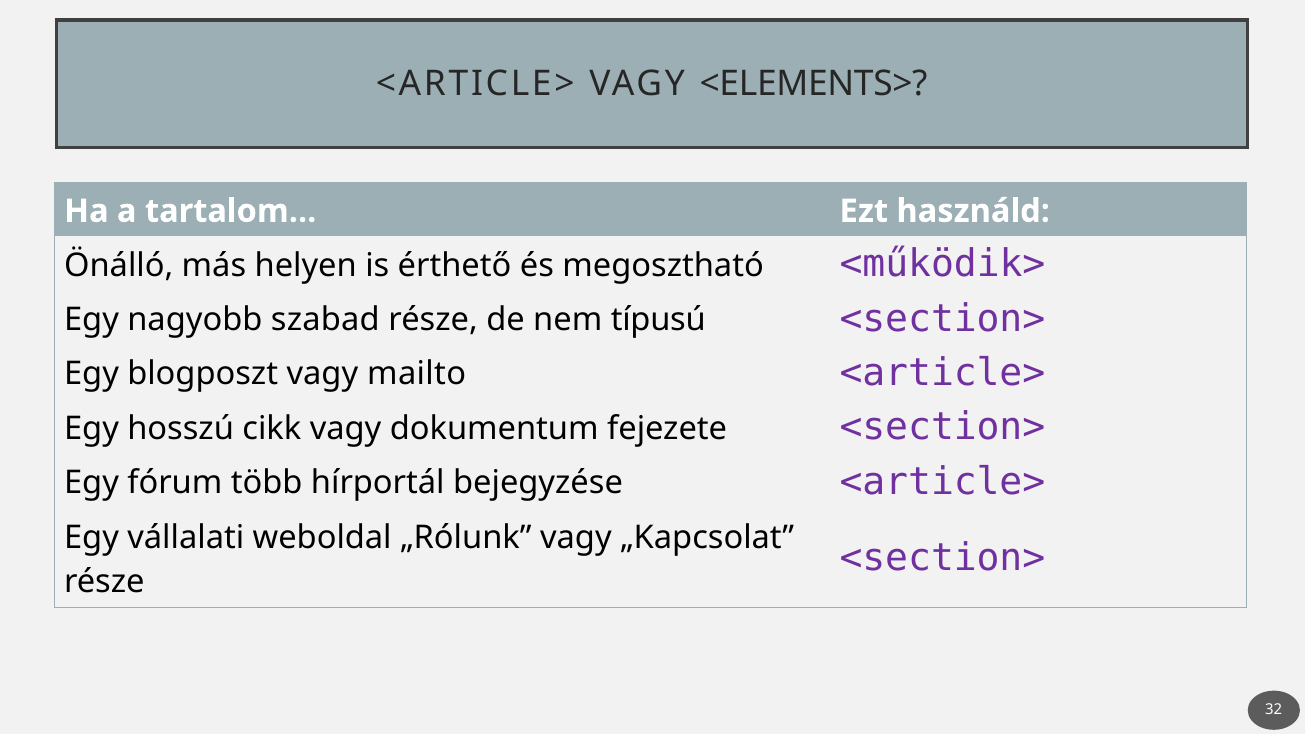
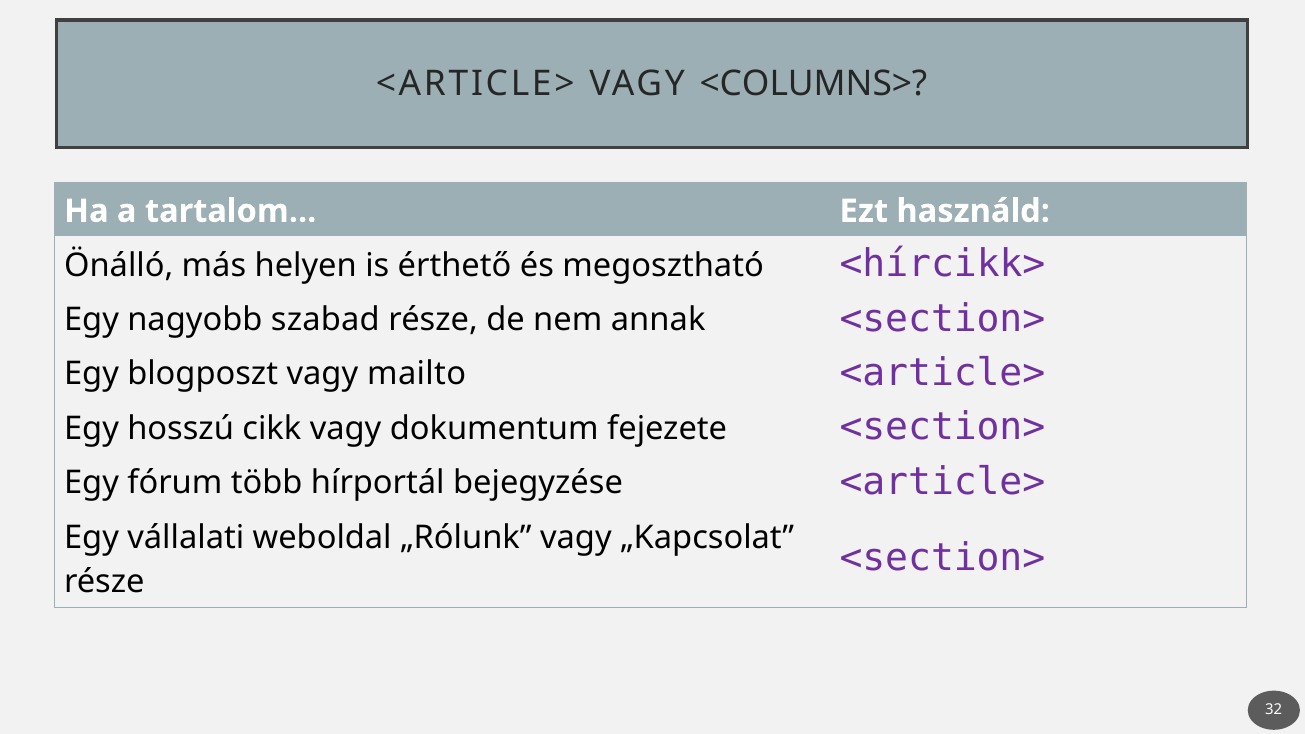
<ELEMENTS>: <ELEMENTS> -> <COLUMNS>
<működik>: <működik> -> <hírcikk>
típusú: típusú -> annak
